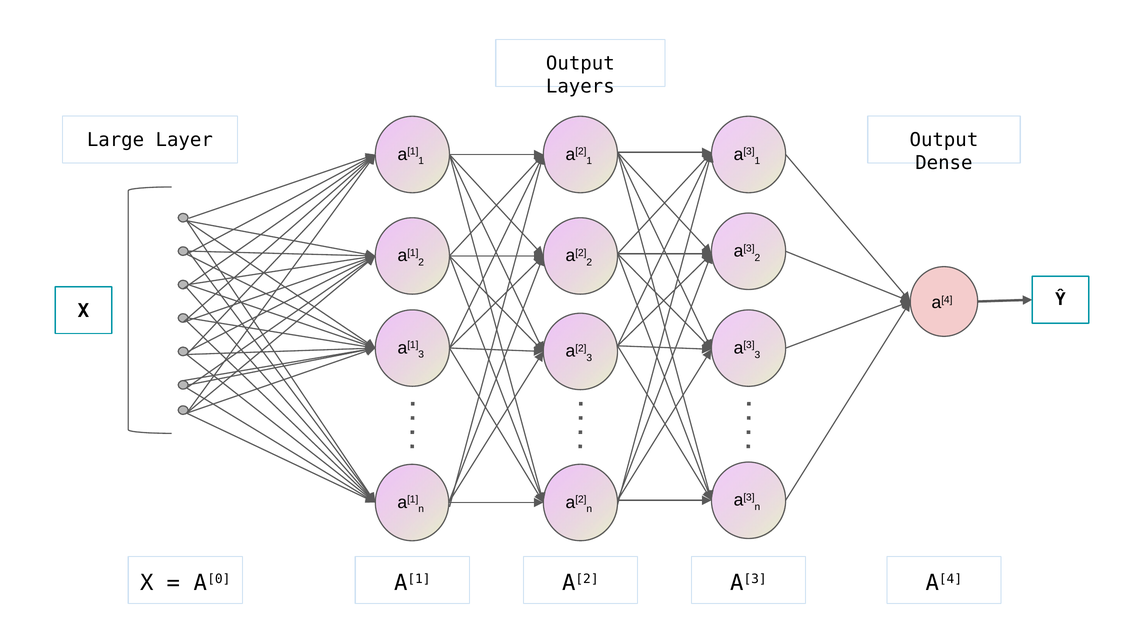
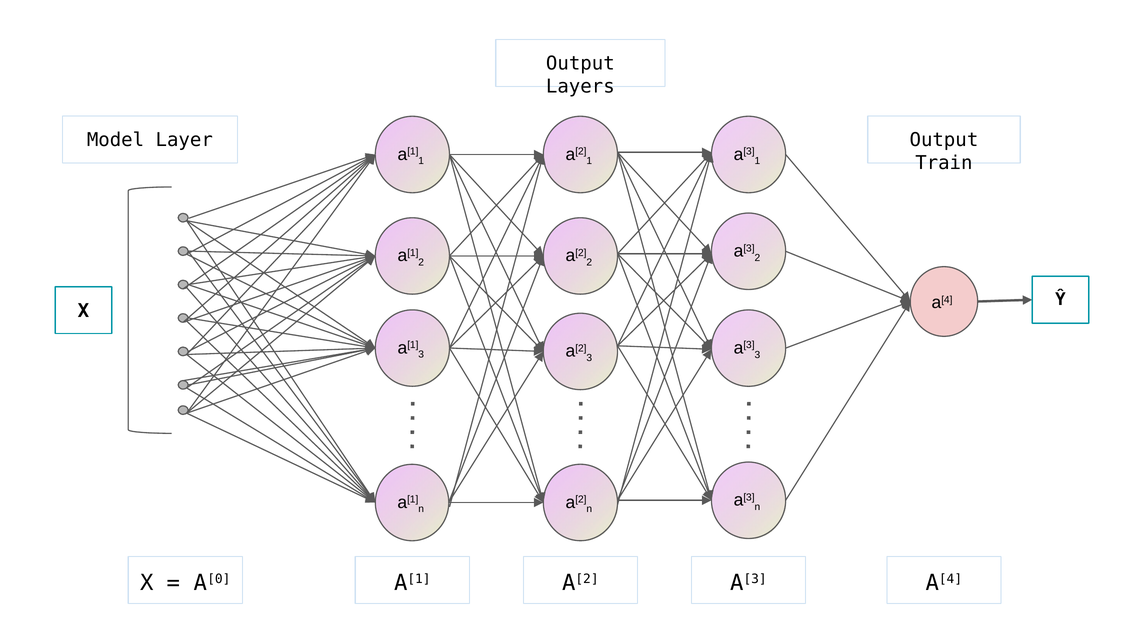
Large: Large -> Model
Dense: Dense -> Train
